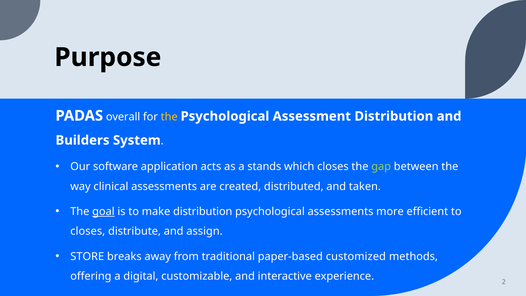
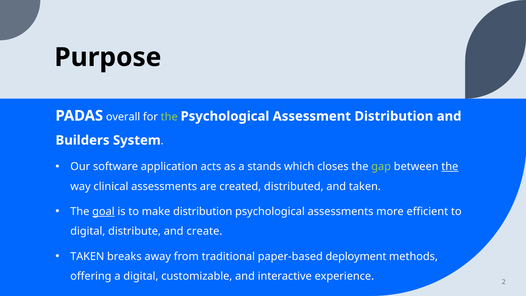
the at (169, 117) colour: yellow -> light green
the at (450, 167) underline: none -> present
closes at (88, 231): closes -> digital
assign: assign -> create
STORE at (87, 256): STORE -> TAKEN
customized: customized -> deployment
